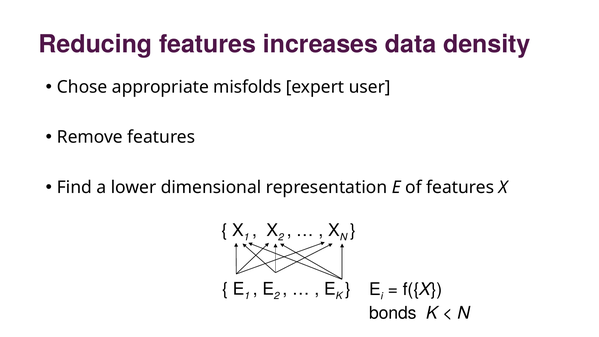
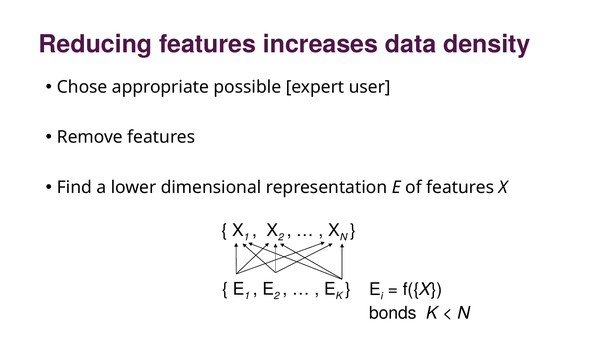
misfolds: misfolds -> possible
